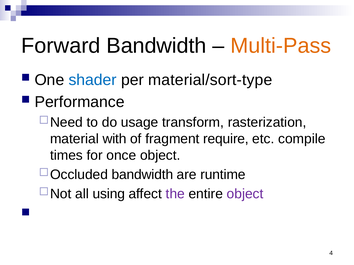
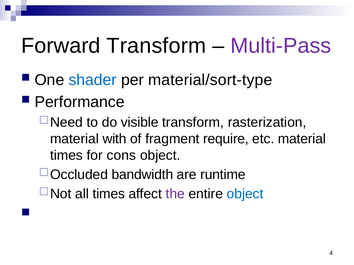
Forward Bandwidth: Bandwidth -> Transform
Multi-Pass colour: orange -> purple
usage: usage -> visible
etc compile: compile -> material
once: once -> cons
all using: using -> times
object at (245, 194) colour: purple -> blue
